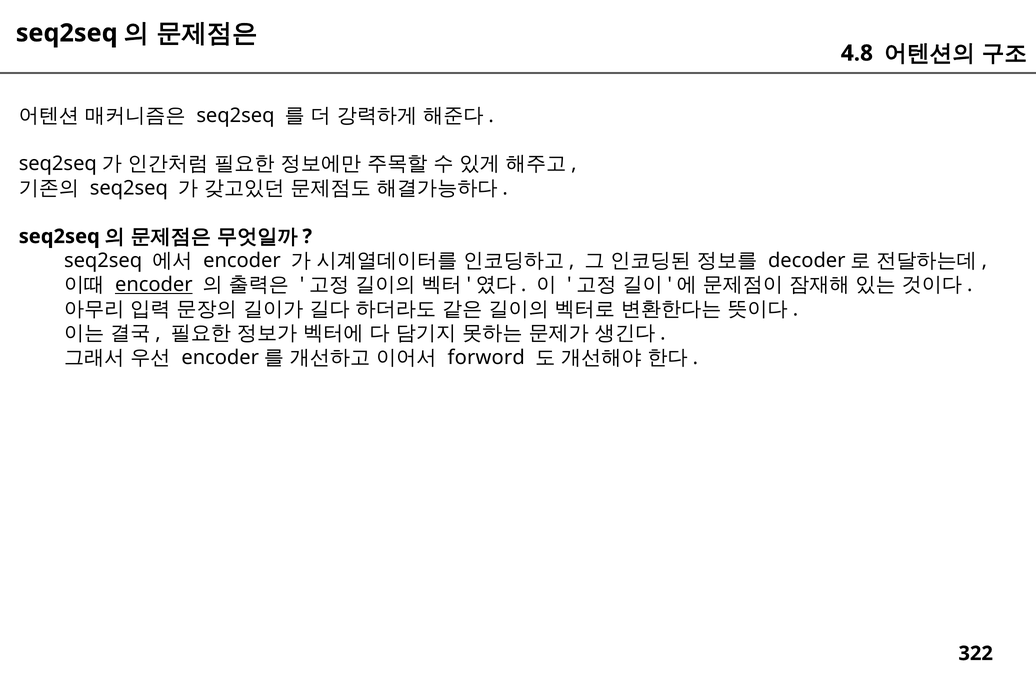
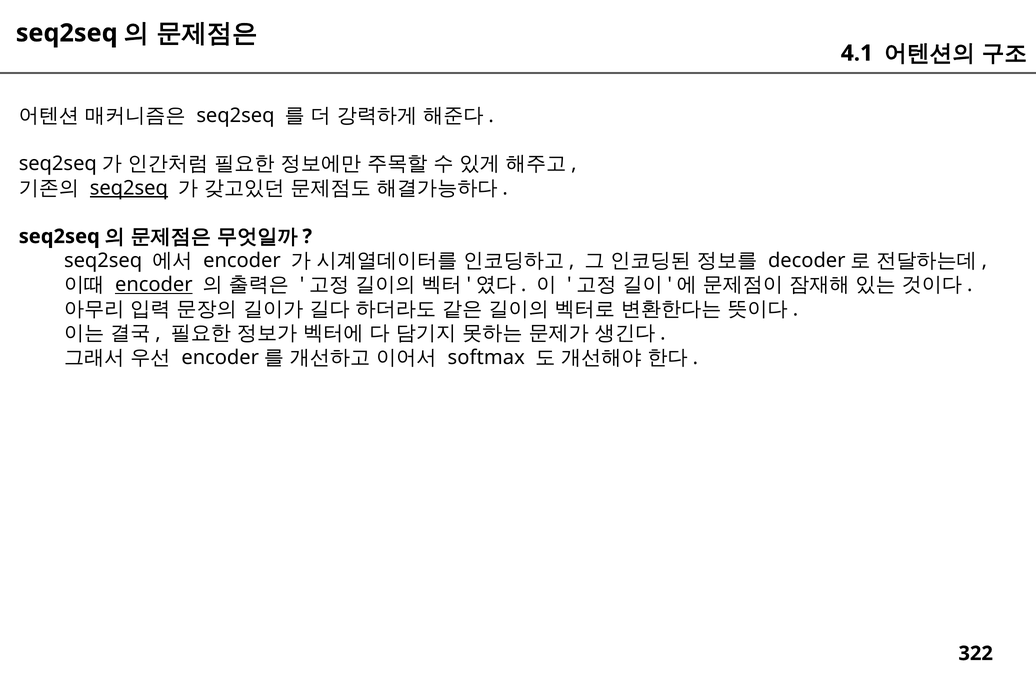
4.8: 4.8 -> 4.1
seq2seq at (129, 188) underline: none -> present
forword: forword -> softmax
